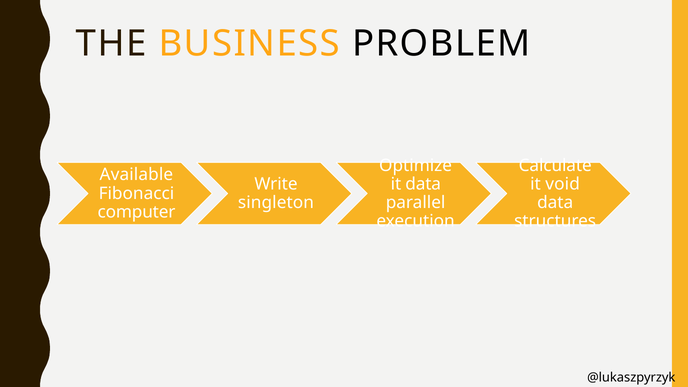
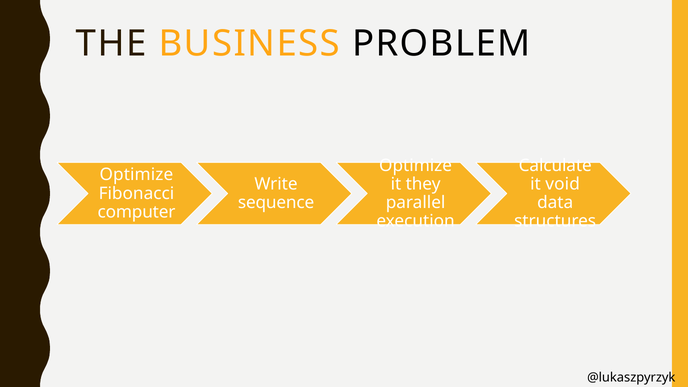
Available at (136, 175): Available -> Optimize
it data: data -> they
singleton: singleton -> sequence
